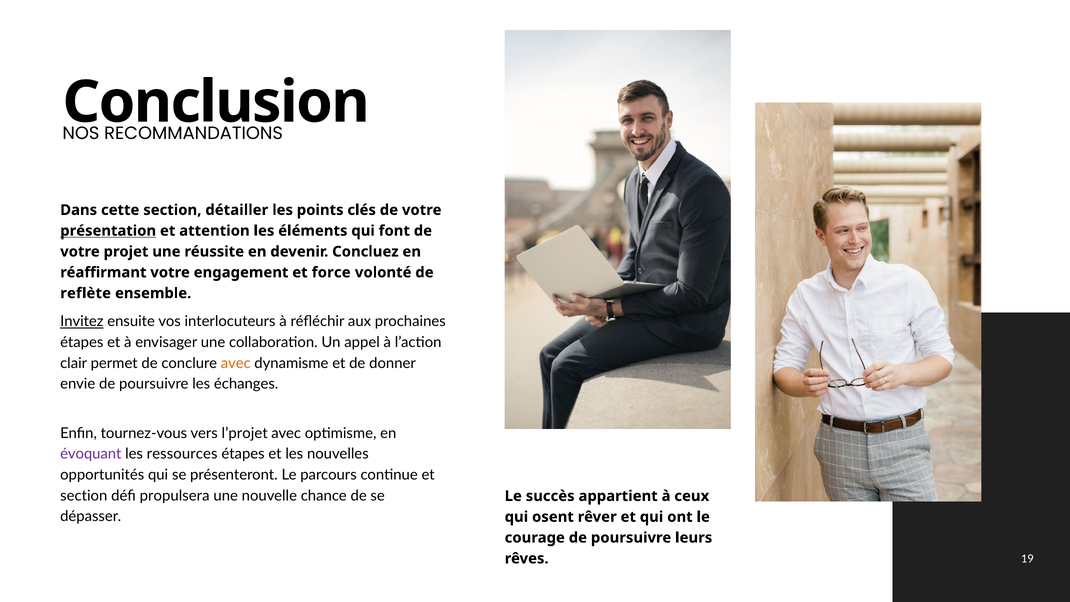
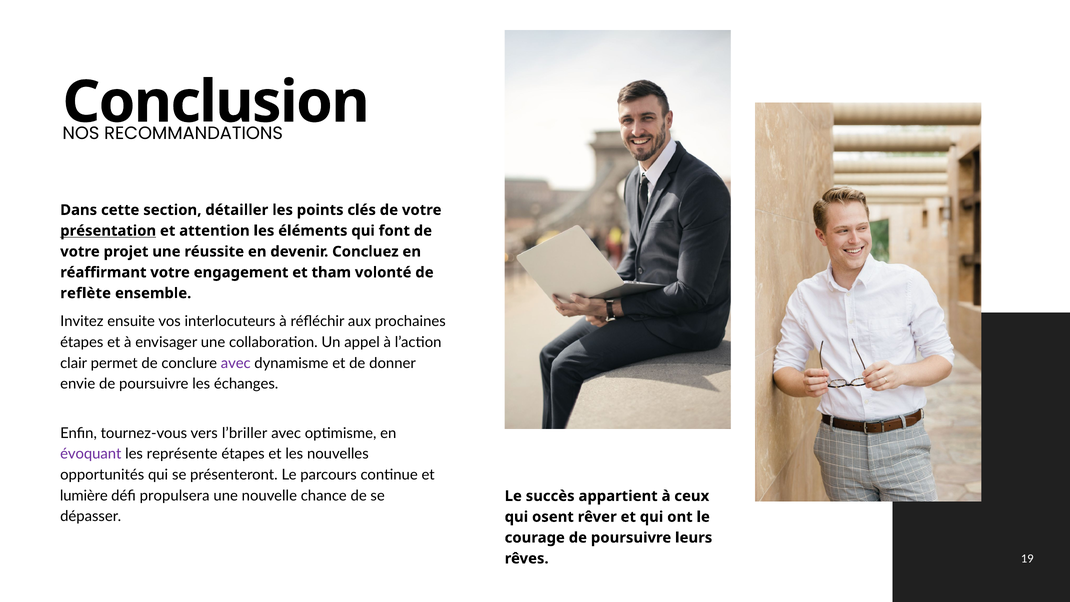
force: force -> tham
Invitez underline: present -> none
avec at (236, 363) colour: orange -> purple
l’projet: l’projet -> l’briller
ressources: ressources -> représente
section at (84, 496): section -> lumière
